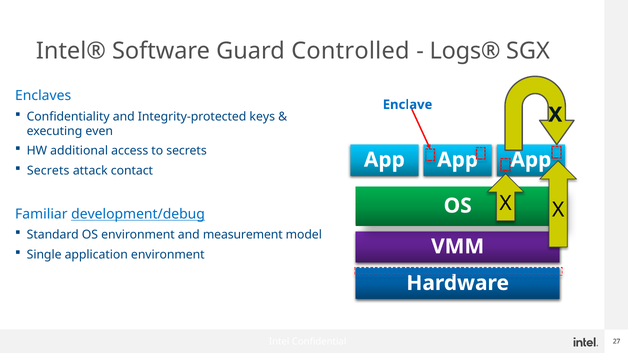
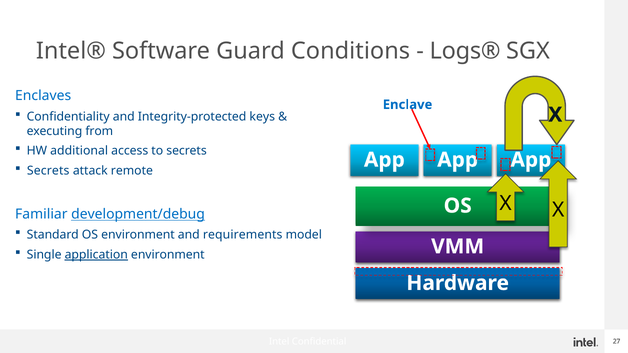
Controlled: Controlled -> Conditions
even: even -> from
contact: contact -> remote
measurement: measurement -> requirements
application underline: none -> present
